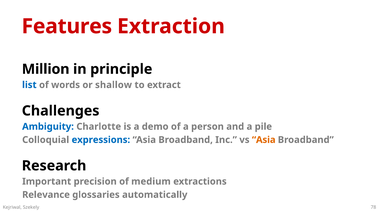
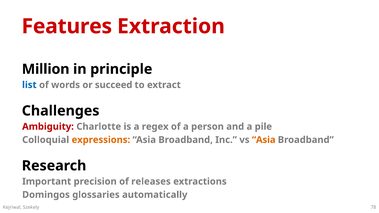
shallow: shallow -> succeed
Ambiguity colour: blue -> red
demo: demo -> regex
expressions colour: blue -> orange
medium: medium -> releases
Relevance: Relevance -> Domingos
